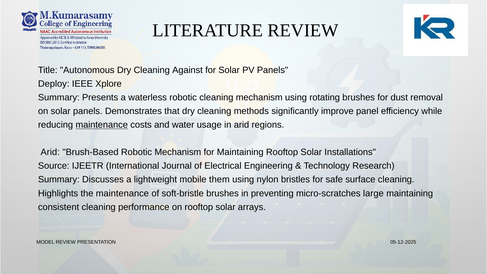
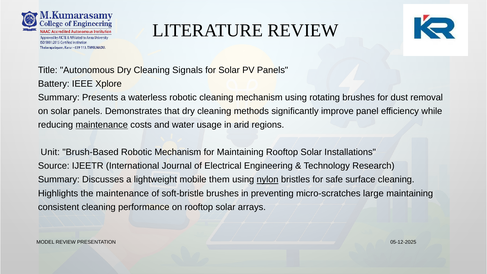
Against: Against -> Signals
Deploy: Deploy -> Battery
Arid at (50, 152): Arid -> Unit
nylon underline: none -> present
